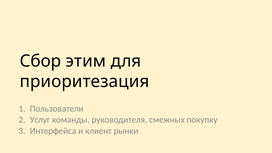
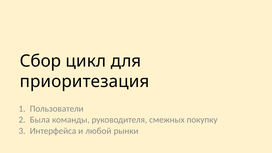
этим: этим -> цикл
Услуг: Услуг -> Была
клиент: клиент -> любой
